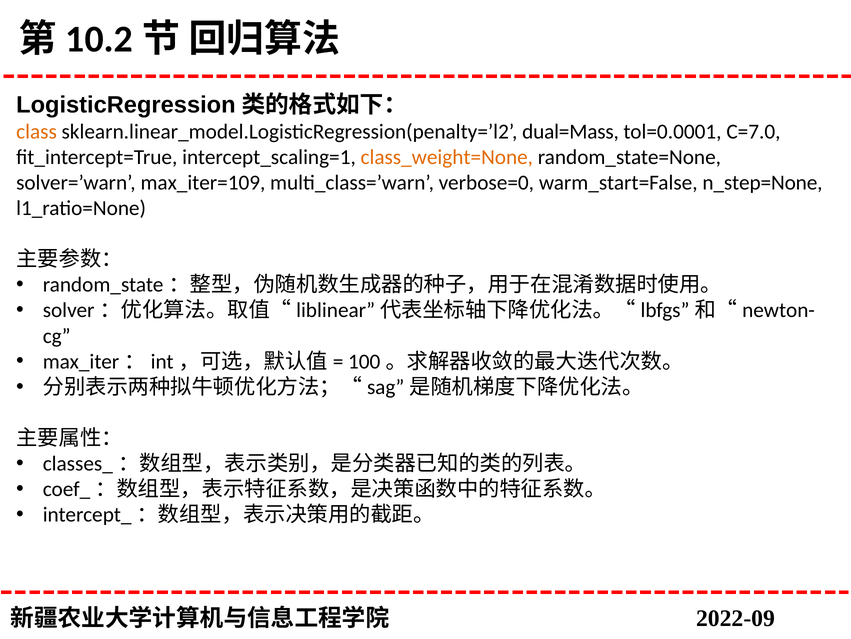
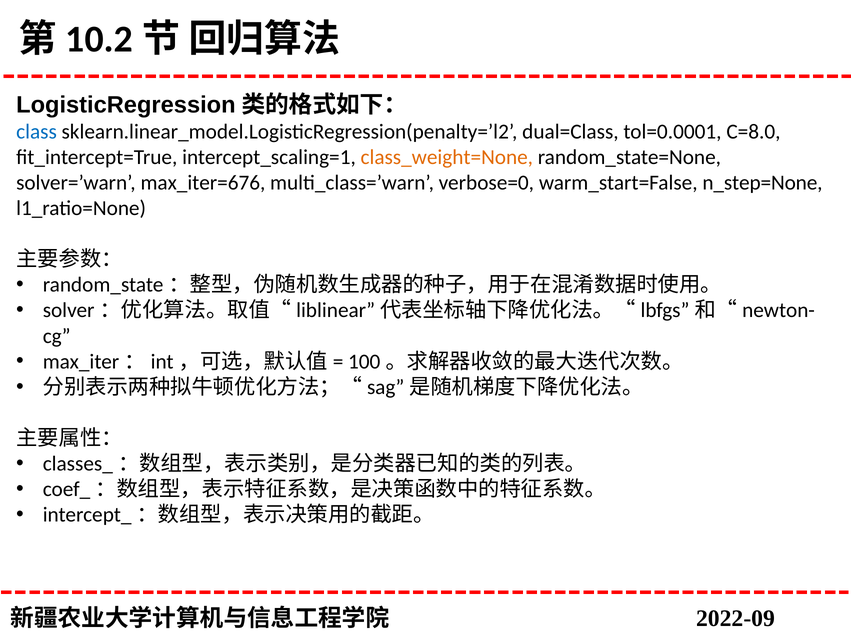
class colour: orange -> blue
dual=Mass: dual=Mass -> dual=Class
C=7.0: C=7.0 -> C=8.0
max_iter=109: max_iter=109 -> max_iter=676
